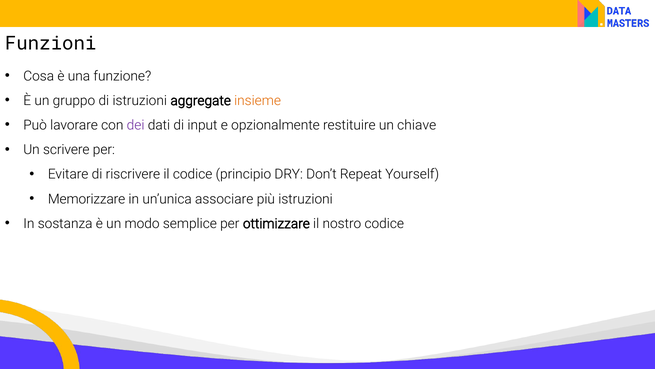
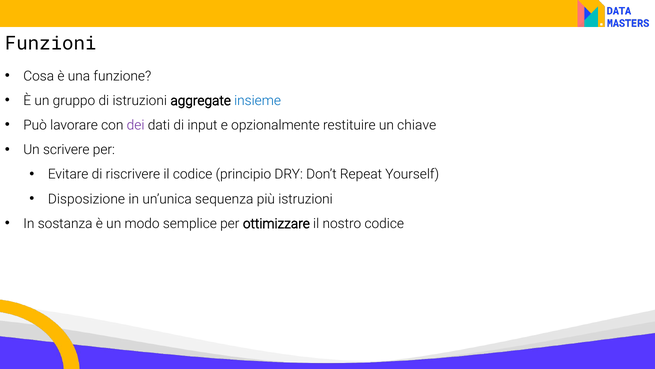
insieme colour: orange -> blue
Memorizzare: Memorizzare -> Disposizione
associare: associare -> sequenza
